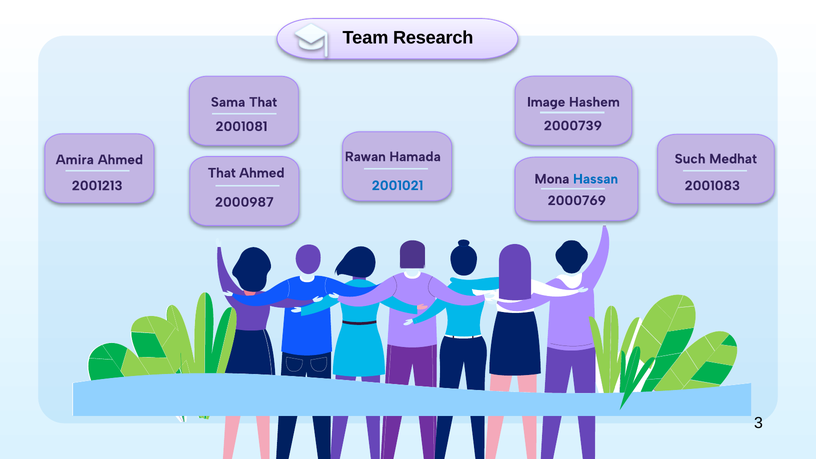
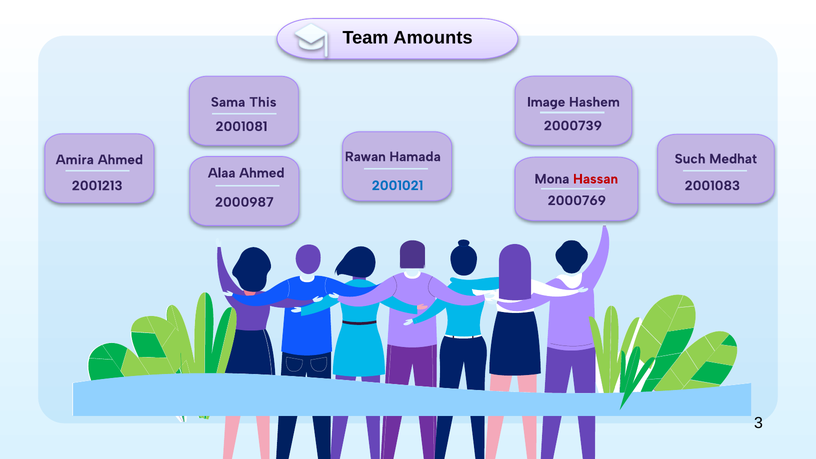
Research: Research -> Amounts
Sama That: That -> This
That at (222, 173): That -> Alaa
Hassan colour: blue -> red
